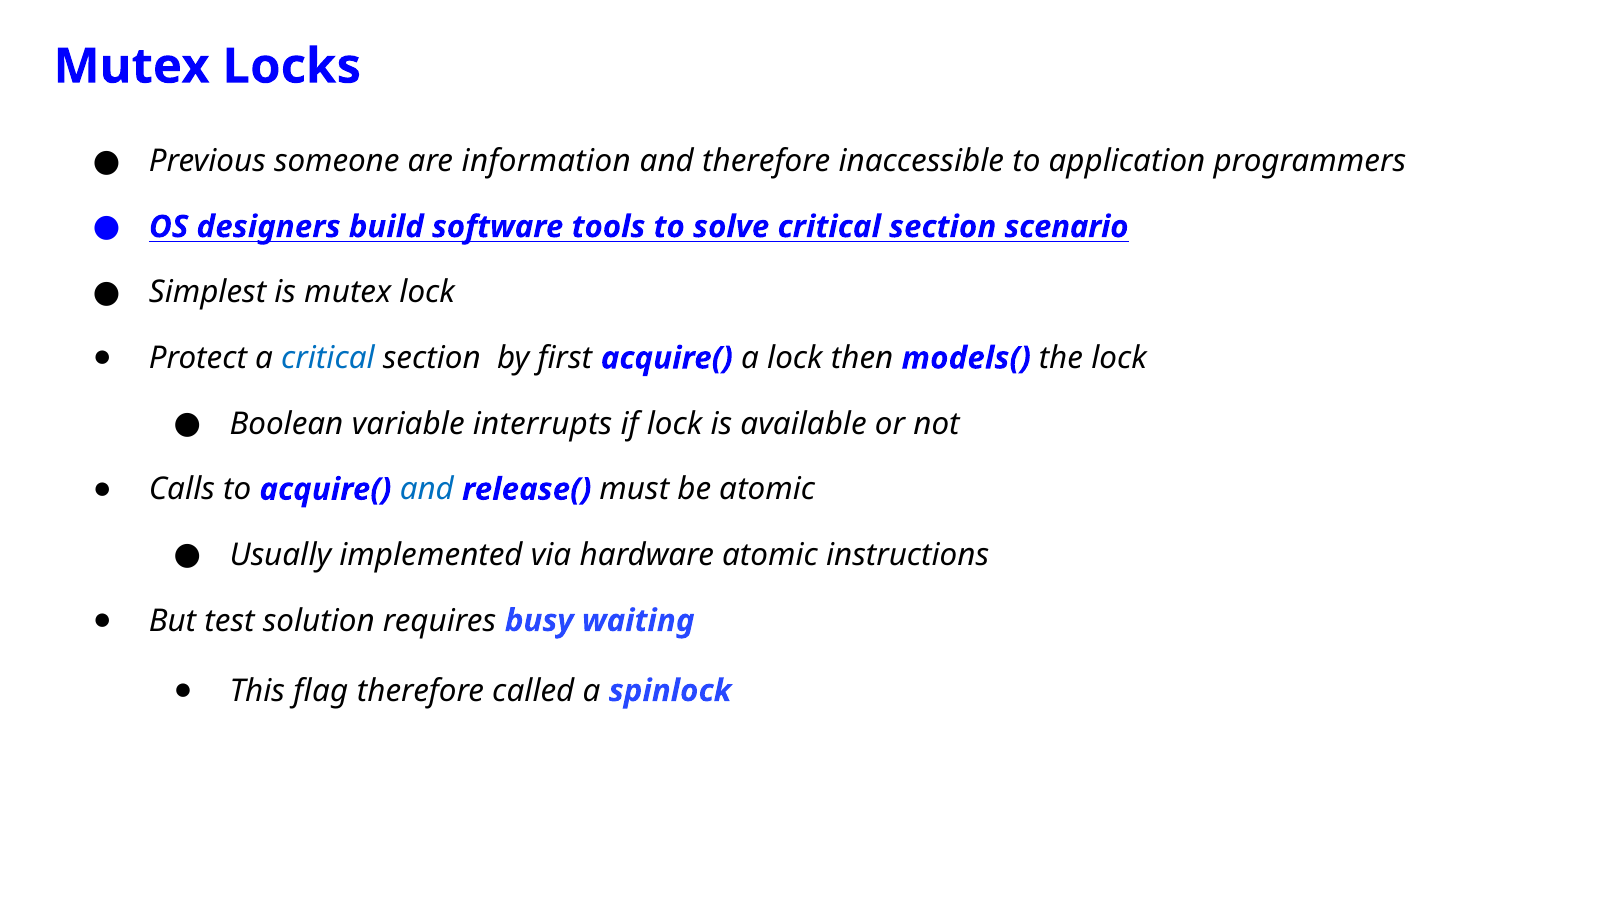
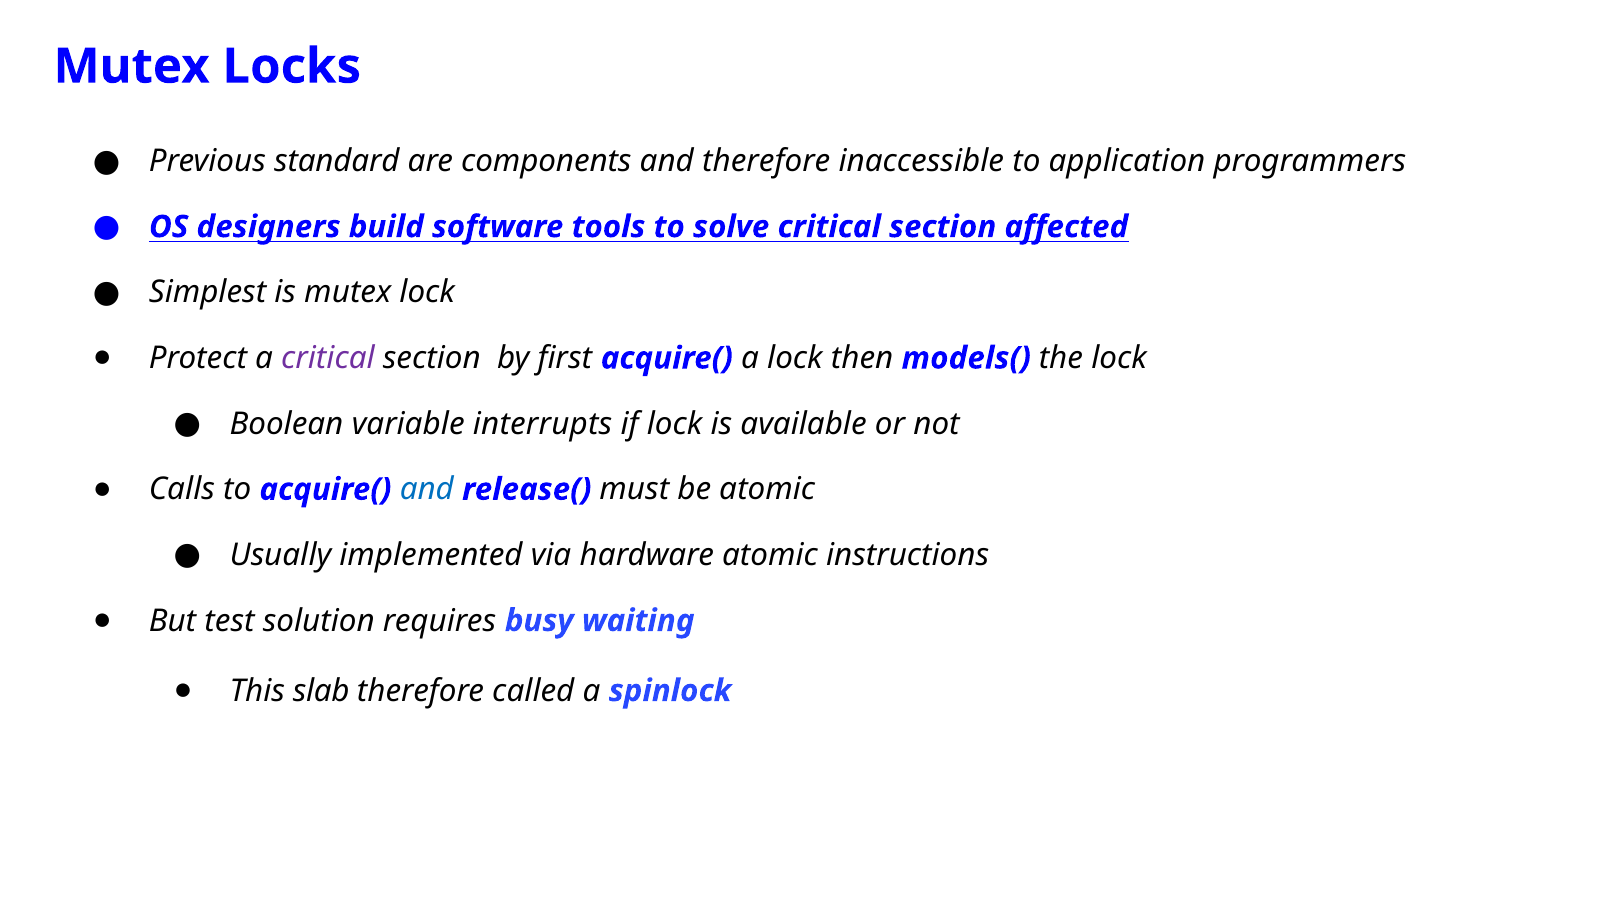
someone: someone -> standard
information: information -> components
scenario: scenario -> affected
critical at (328, 358) colour: blue -> purple
flag: flag -> slab
